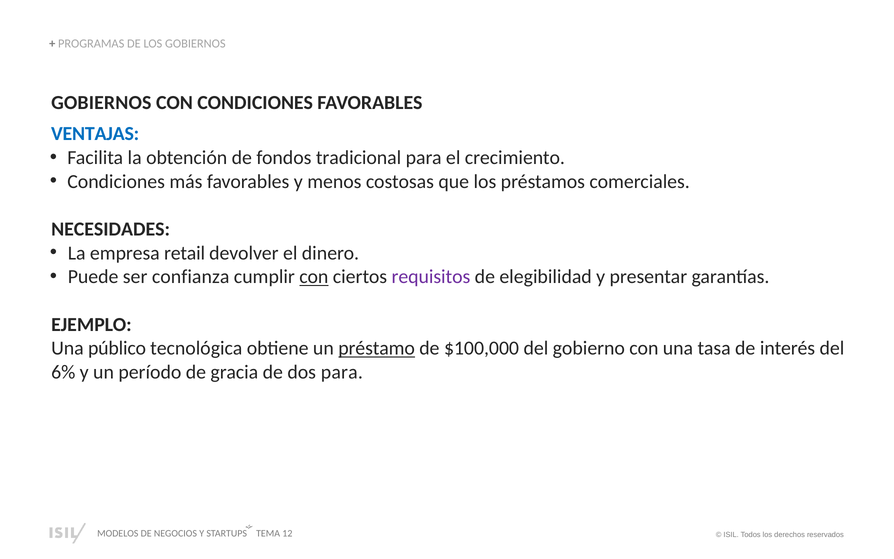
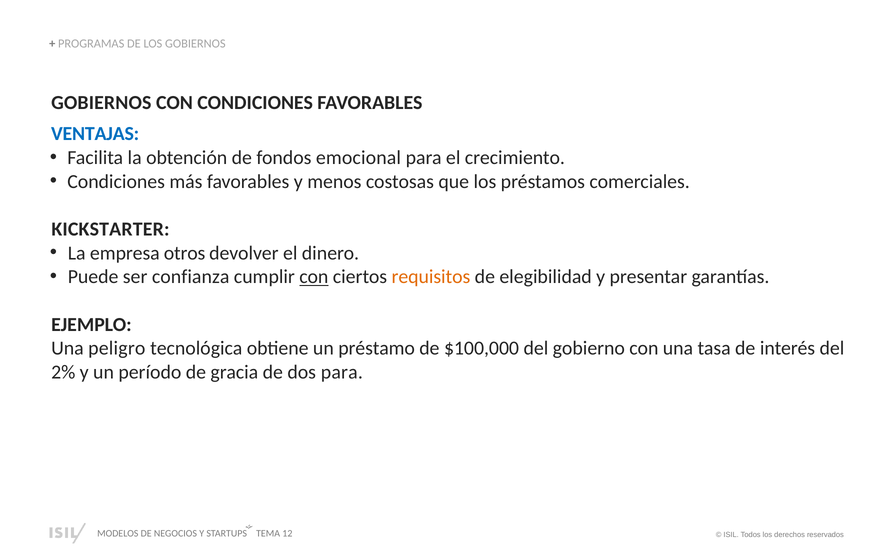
tradicional: tradicional -> emocional
NECESIDADES: NECESIDADES -> KICKSTARTER
retail: retail -> otros
requisitos colour: purple -> orange
público: público -> peligro
préstamo underline: present -> none
6%: 6% -> 2%
